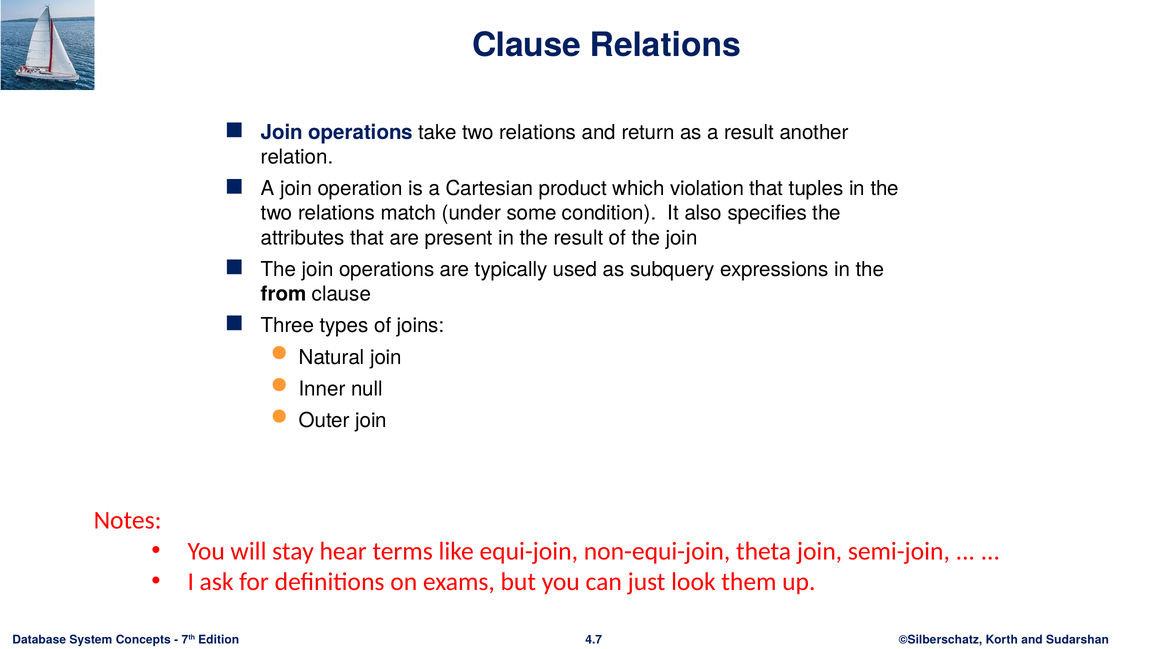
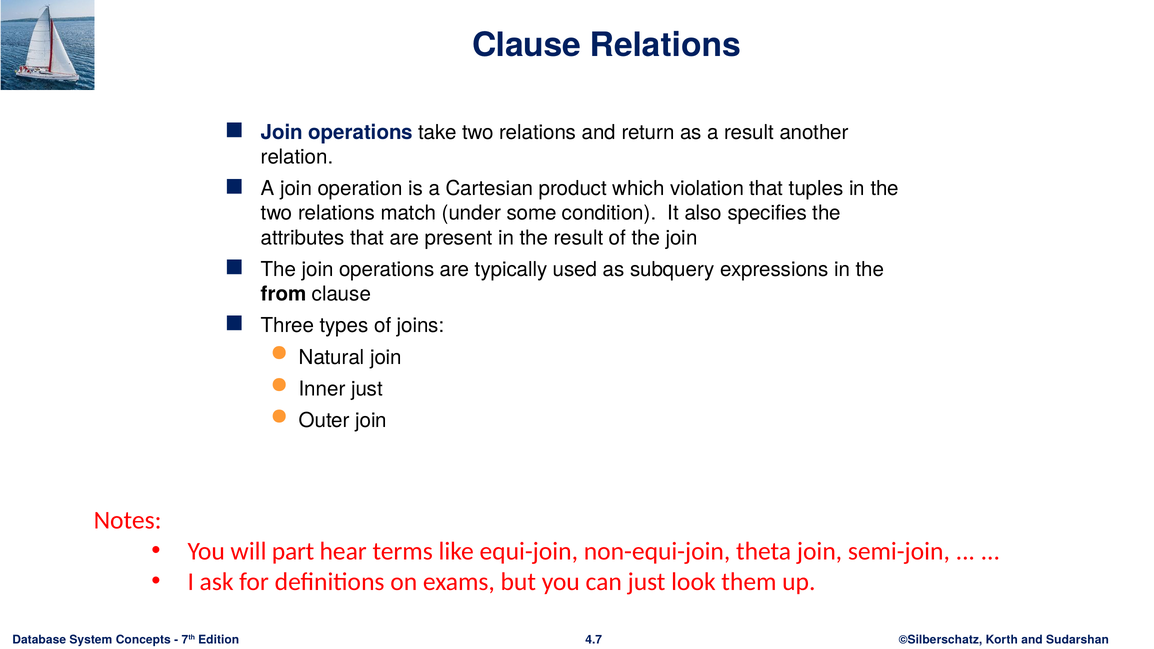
Inner null: null -> just
stay: stay -> part
